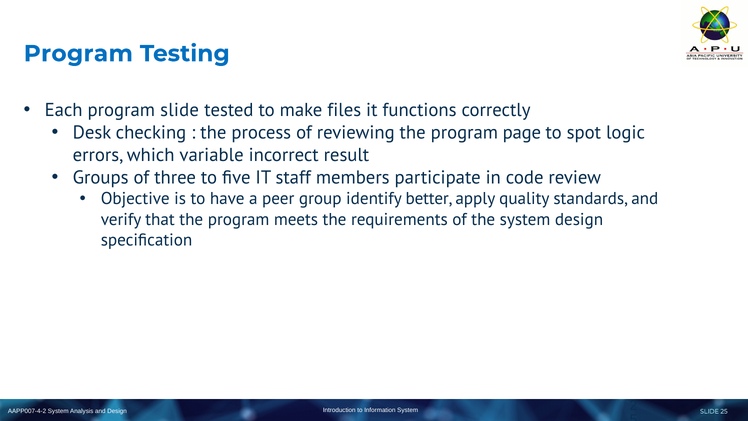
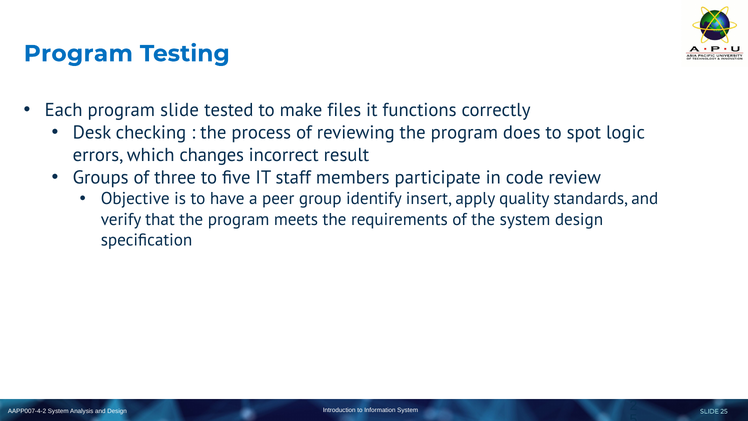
page: page -> does
variable: variable -> changes
better: better -> insert
